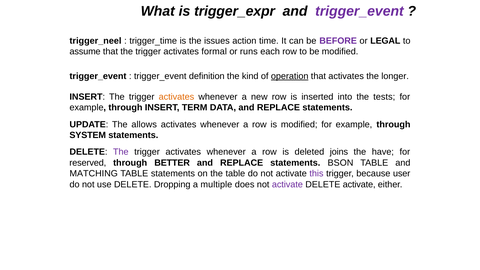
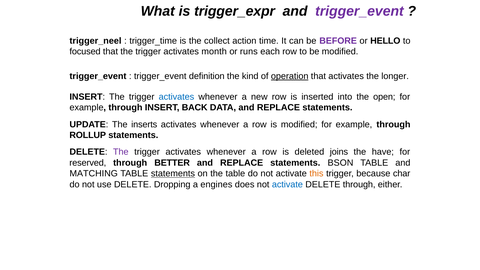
issues: issues -> collect
LEGAL: LEGAL -> HELLO
assume: assume -> focused
formal: formal -> month
activates at (176, 97) colour: orange -> blue
tests: tests -> open
TERM: TERM -> BACK
allows: allows -> inserts
SYSTEM: SYSTEM -> ROLLUP
statements at (173, 174) underline: none -> present
this colour: purple -> orange
user: user -> char
multiple: multiple -> engines
activate at (287, 184) colour: purple -> blue
DELETE activate: activate -> through
